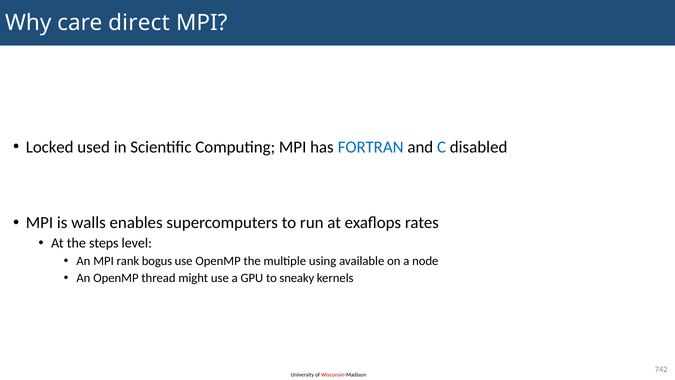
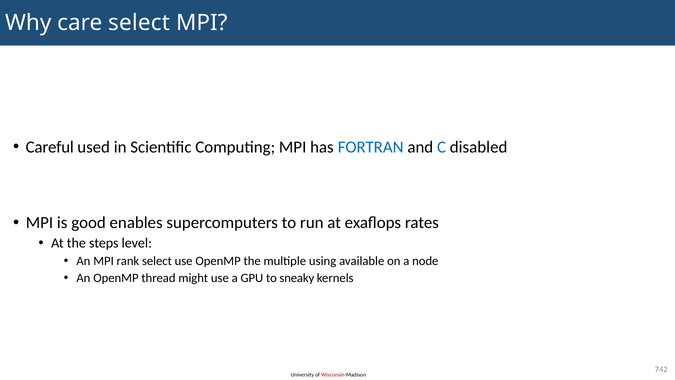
care direct: direct -> select
Locked: Locked -> Careful
walls: walls -> good
rank bogus: bogus -> select
